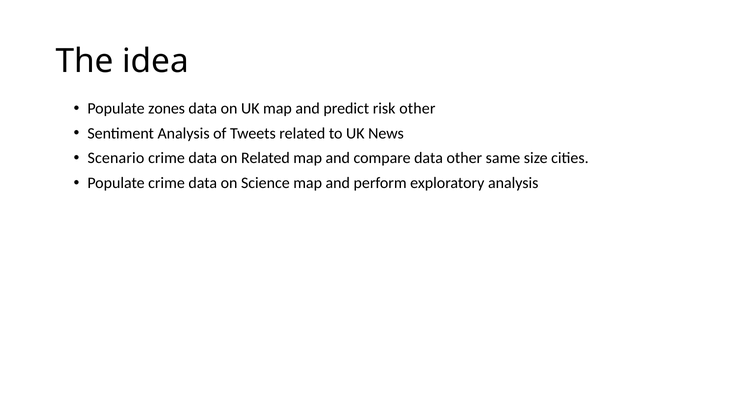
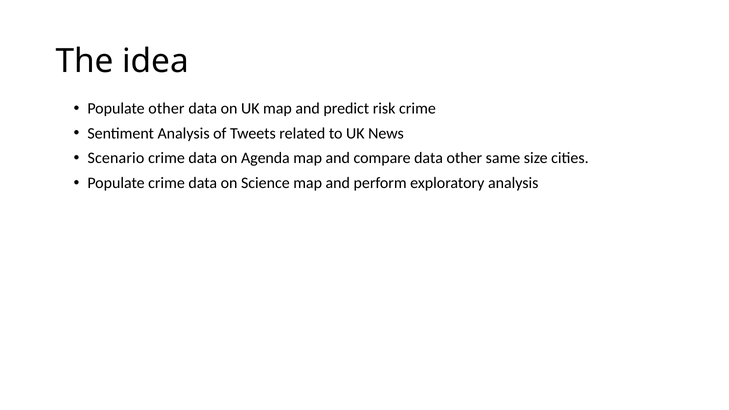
Populate zones: zones -> other
risk other: other -> crime
on Related: Related -> Agenda
